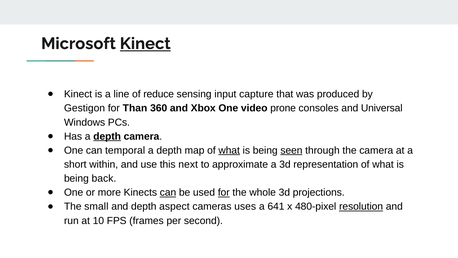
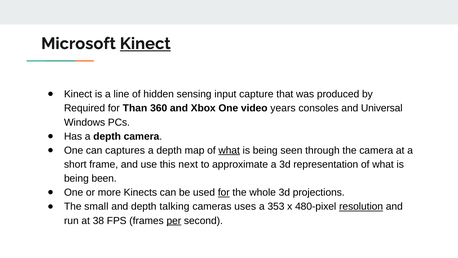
reduce: reduce -> hidden
Gestigon: Gestigon -> Required
prone: prone -> years
depth at (107, 136) underline: present -> none
temporal: temporal -> captures
seen underline: present -> none
within: within -> frame
back: back -> been
can at (168, 192) underline: present -> none
aspect: aspect -> talking
641: 641 -> 353
10: 10 -> 38
per underline: none -> present
